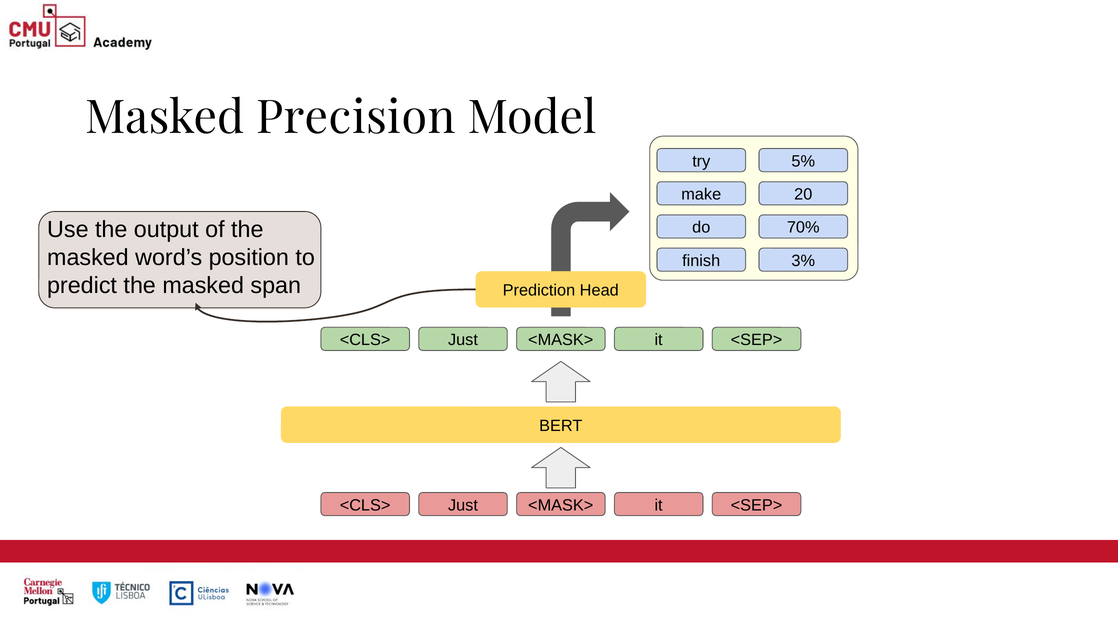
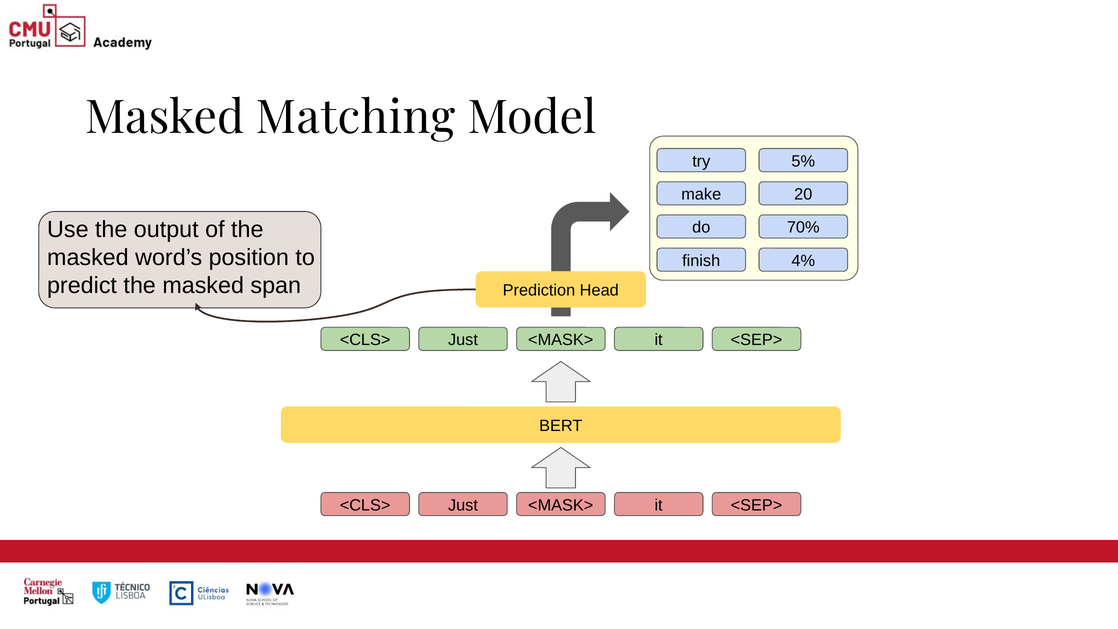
Precision: Precision -> Matching
3%: 3% -> 4%
